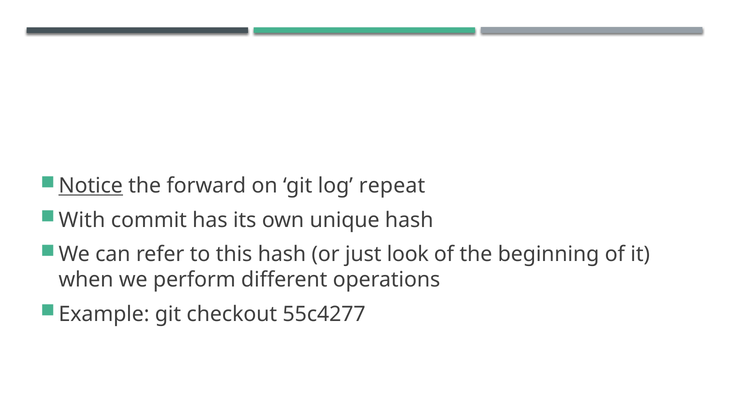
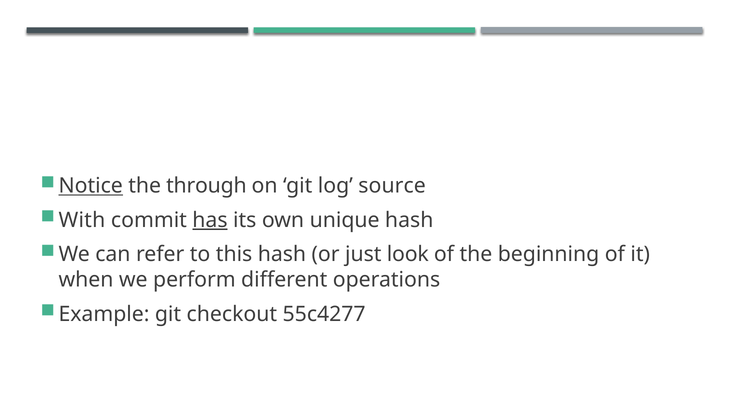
forward: forward -> through
repeat: repeat -> source
has underline: none -> present
